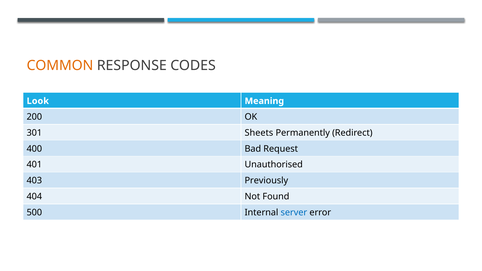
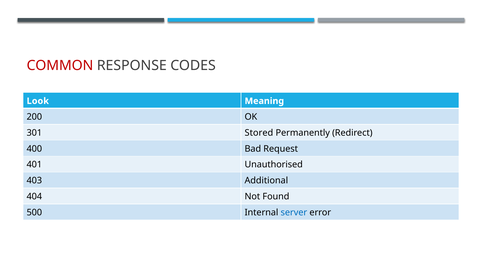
COMMON colour: orange -> red
Sheets: Sheets -> Stored
Previously: Previously -> Additional
